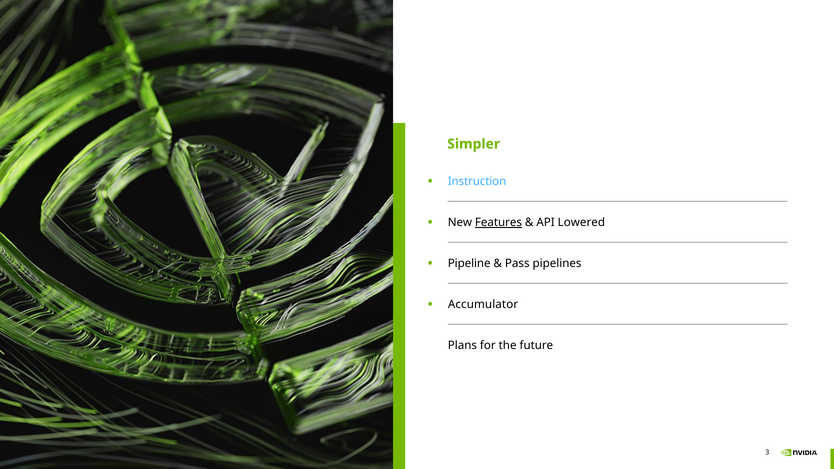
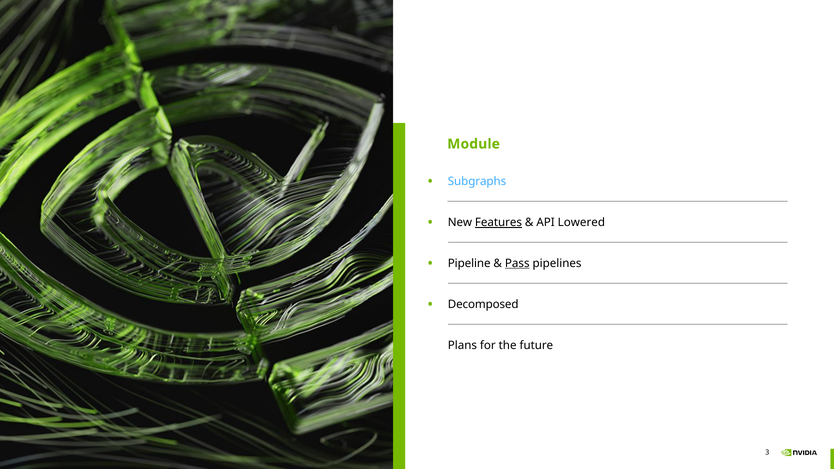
Simpler: Simpler -> Module
Instruction: Instruction -> Subgraphs
Pass underline: none -> present
Accumulator: Accumulator -> Decomposed
